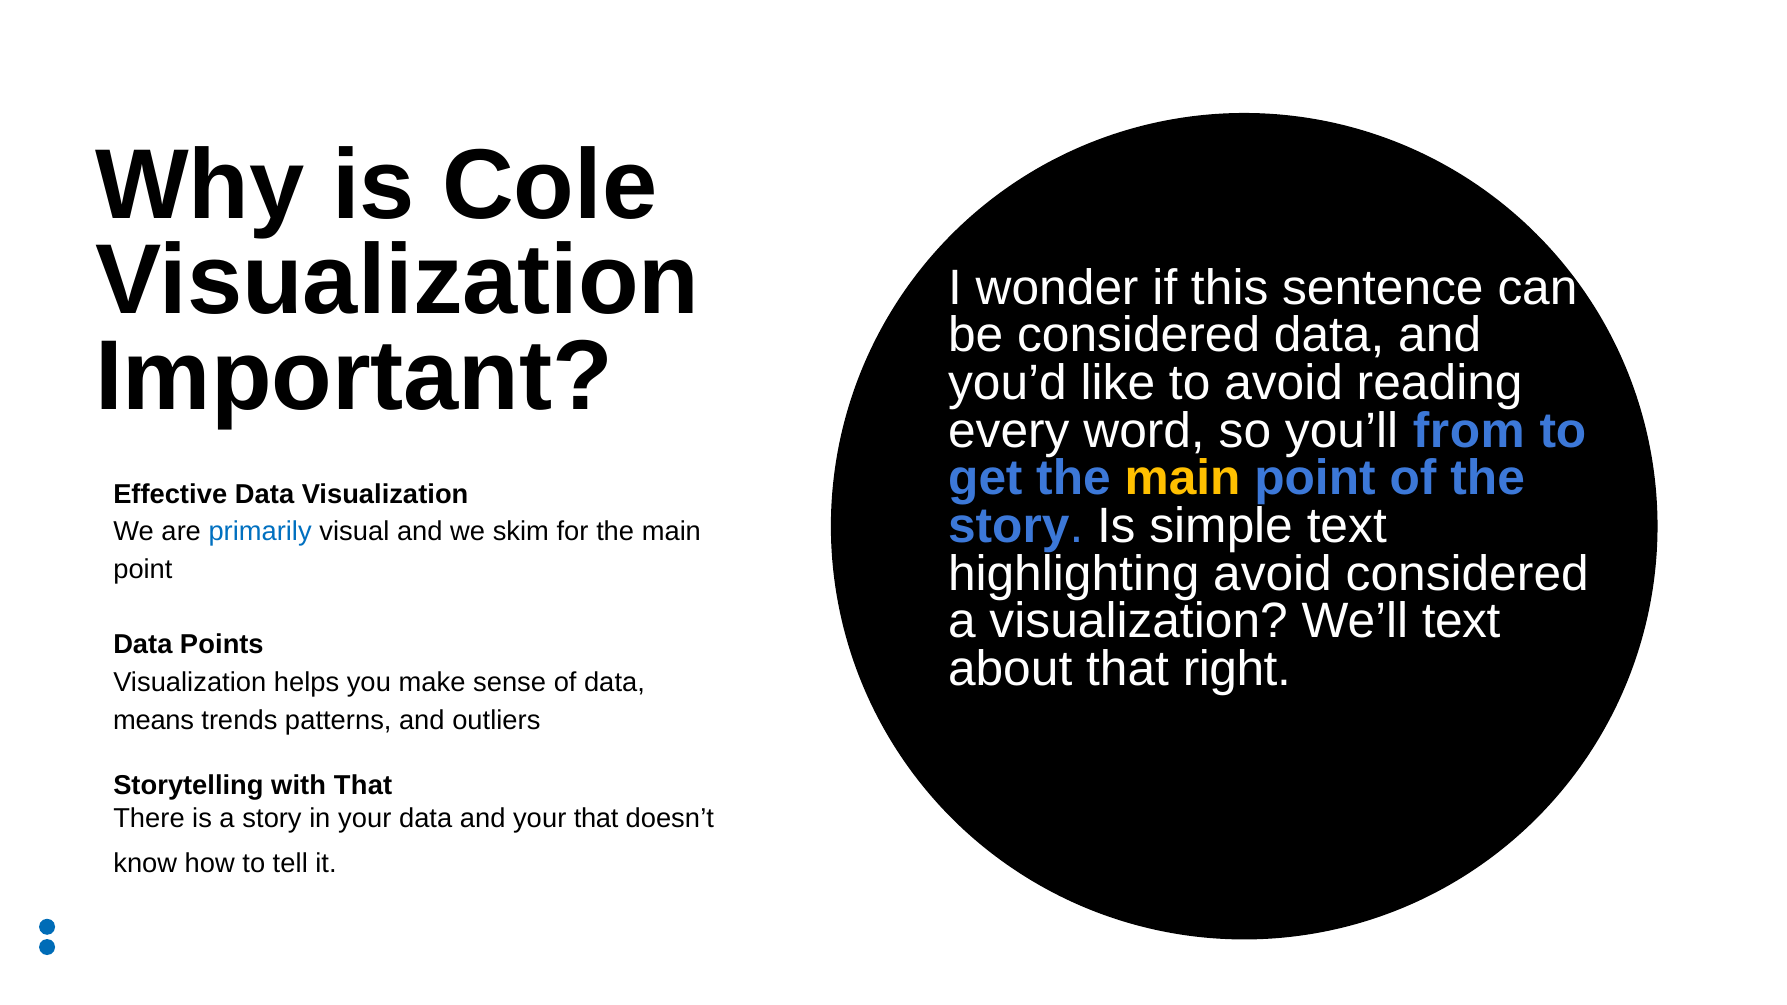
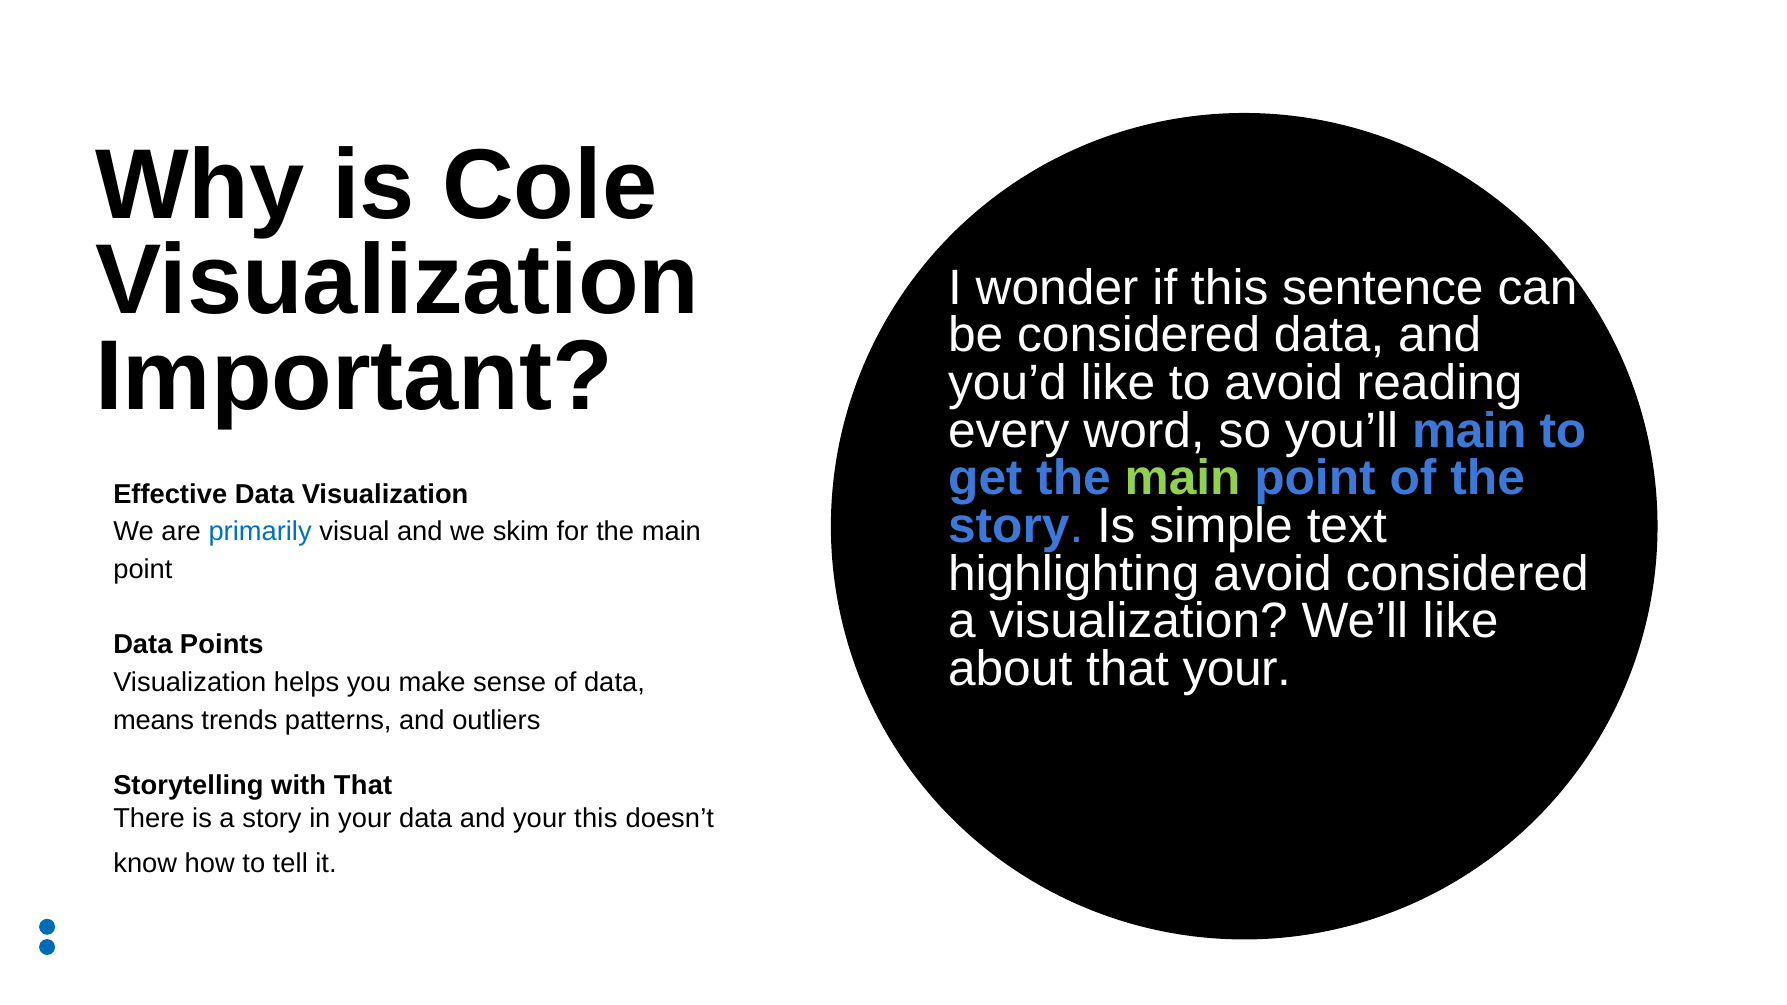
you’ll from: from -> main
main at (1183, 479) colour: yellow -> light green
We’ll text: text -> like
that right: right -> your
your that: that -> this
